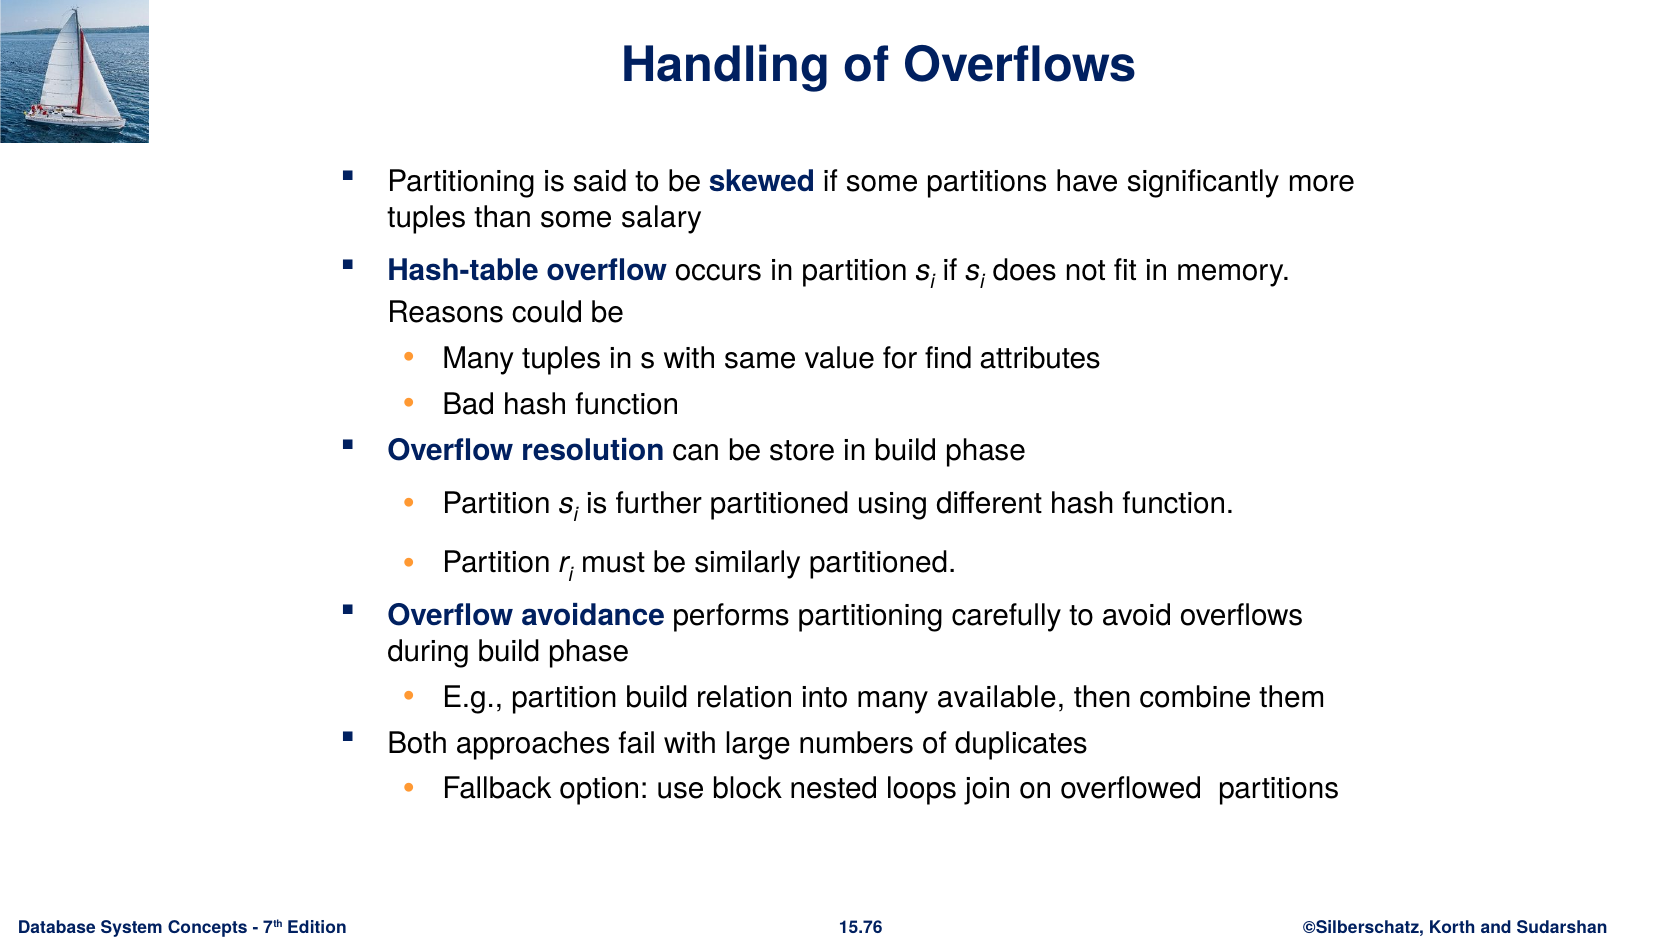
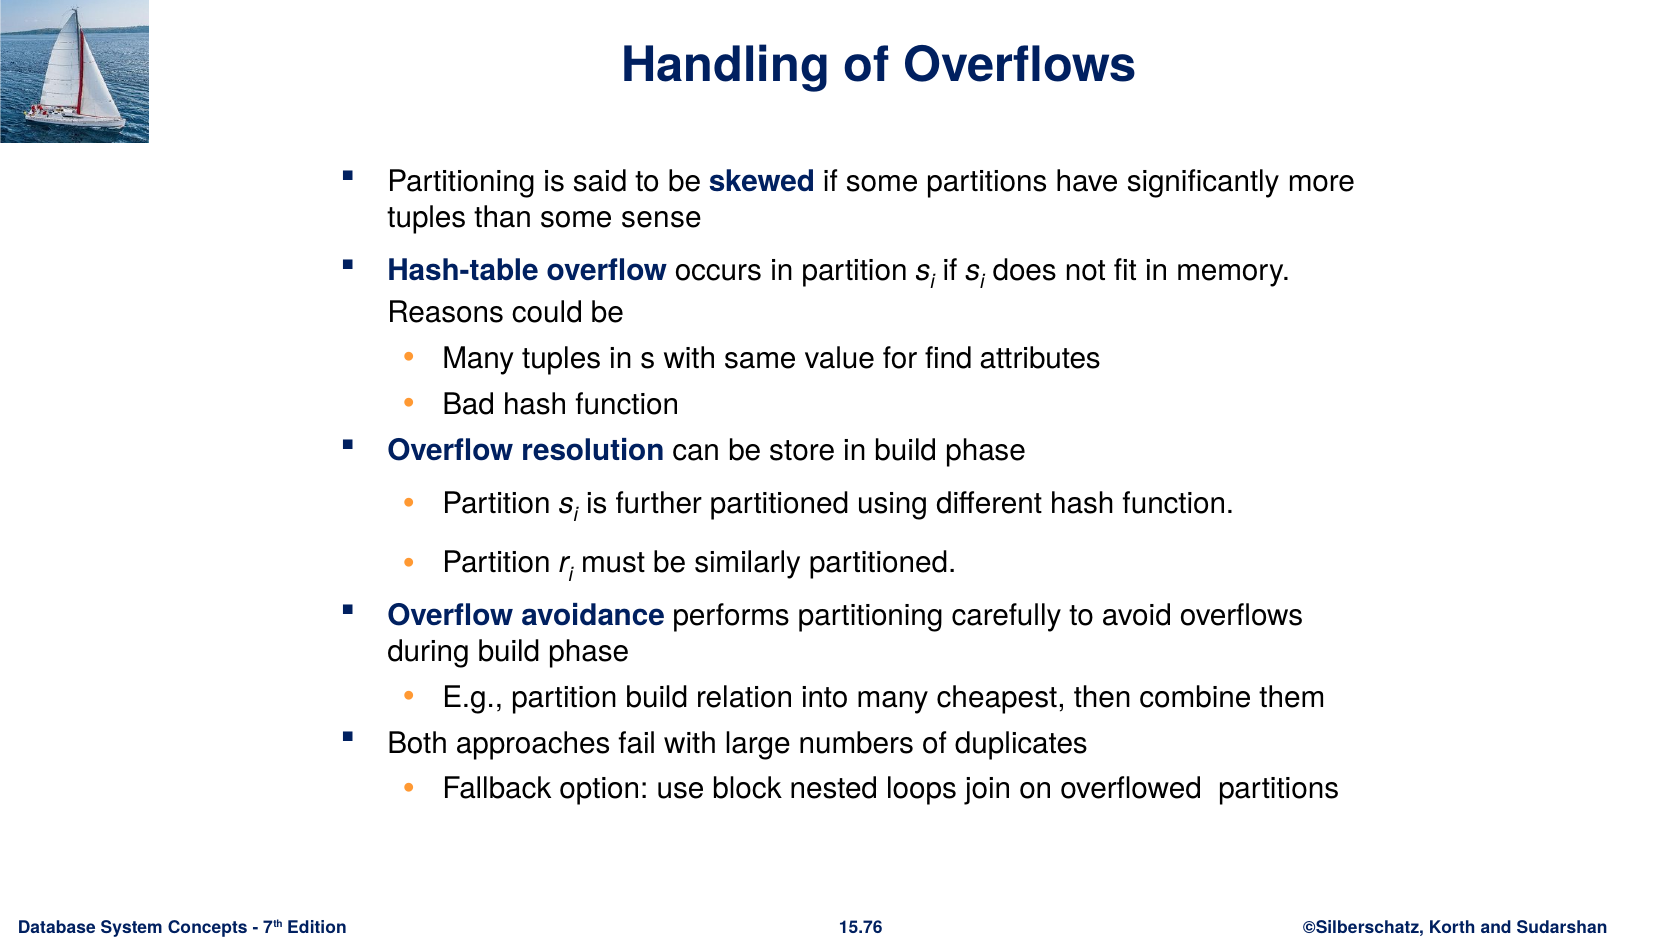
salary: salary -> sense
available: available -> cheapest
